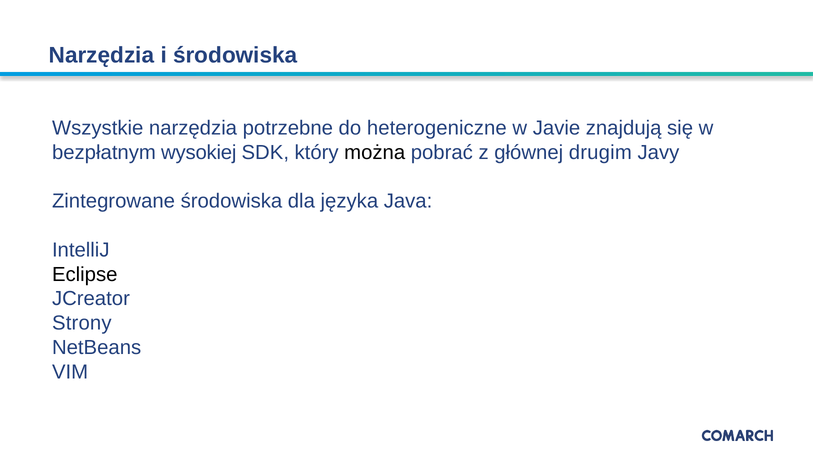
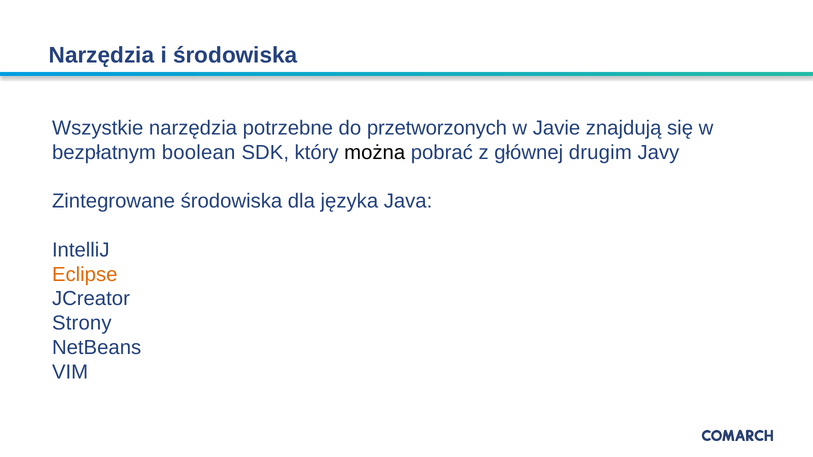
heterogeniczne: heterogeniczne -> przetworzonych
wysokiej: wysokiej -> boolean
Eclipse colour: black -> orange
